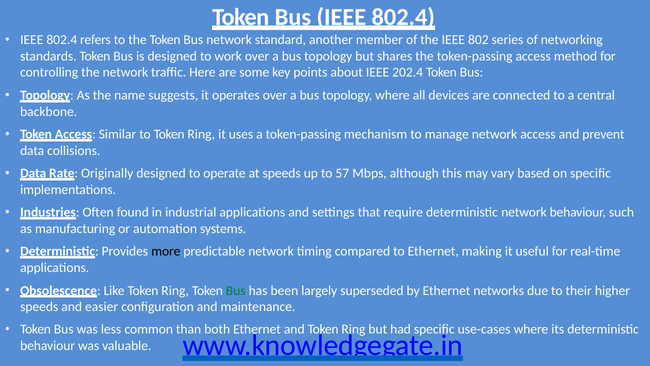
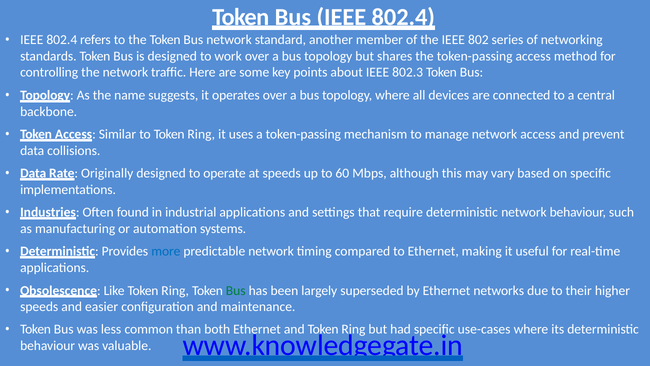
202.4: 202.4 -> 802.3
57: 57 -> 60
more colour: black -> blue
